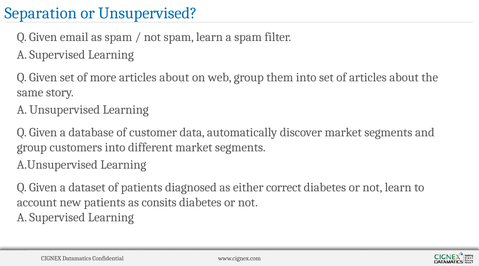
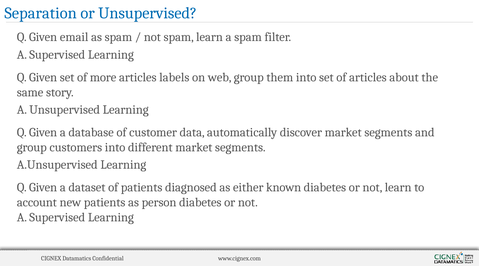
about at (174, 77): about -> labels
correct: correct -> known
consits: consits -> person
